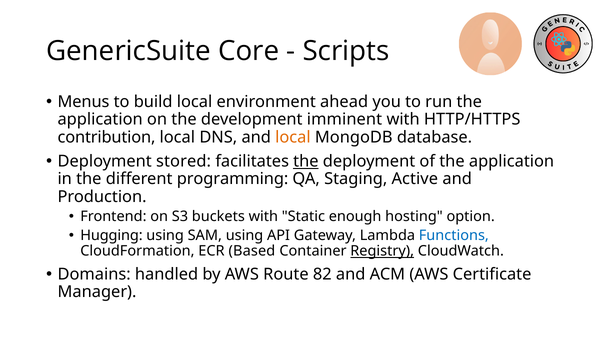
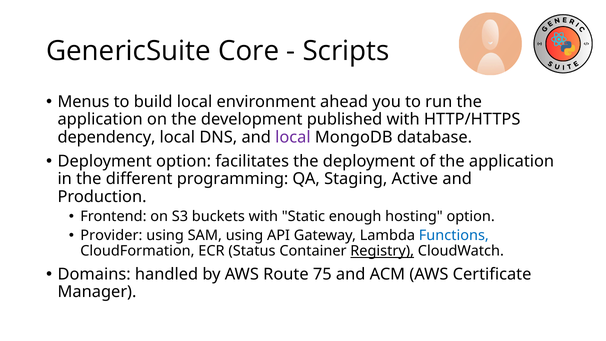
imminent: imminent -> published
contribution: contribution -> dependency
local at (293, 137) colour: orange -> purple
Deployment stored: stored -> option
the at (306, 161) underline: present -> none
Hugging: Hugging -> Provider
Based: Based -> Status
82: 82 -> 75
